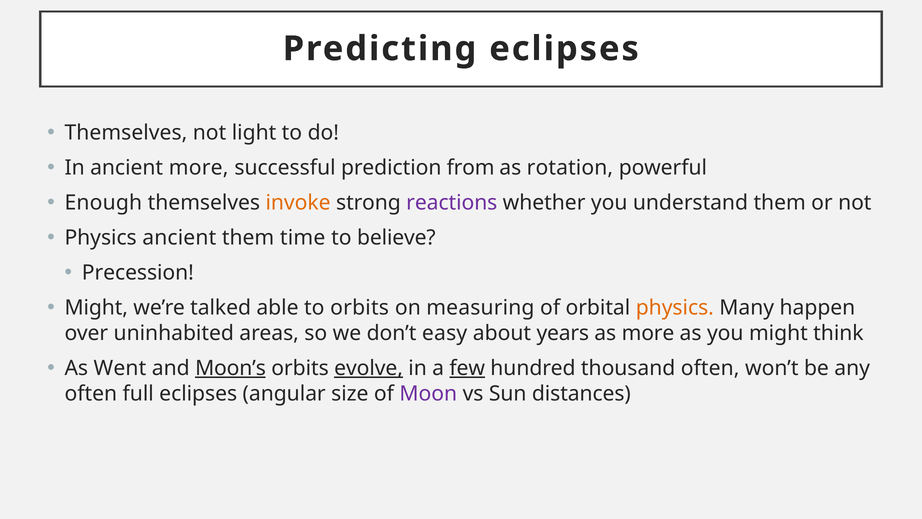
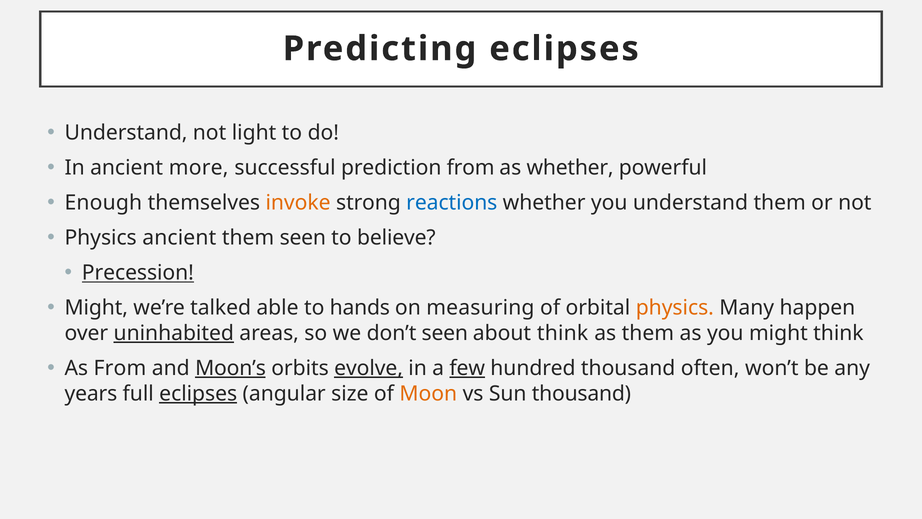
Themselves at (126, 133): Themselves -> Understand
as rotation: rotation -> whether
reactions colour: purple -> blue
them time: time -> seen
Precession underline: none -> present
to orbits: orbits -> hands
uninhabited underline: none -> present
don’t easy: easy -> seen
about years: years -> think
as more: more -> them
As Went: Went -> From
often at (91, 393): often -> years
eclipses at (198, 393) underline: none -> present
Moon colour: purple -> orange
Sun distances: distances -> thousand
